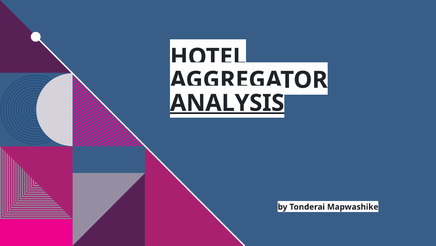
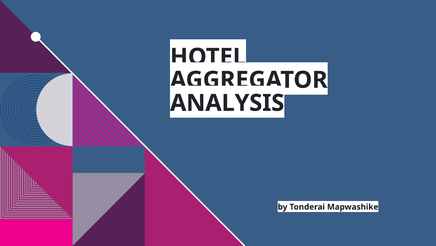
ANALYSIS underline: present -> none
